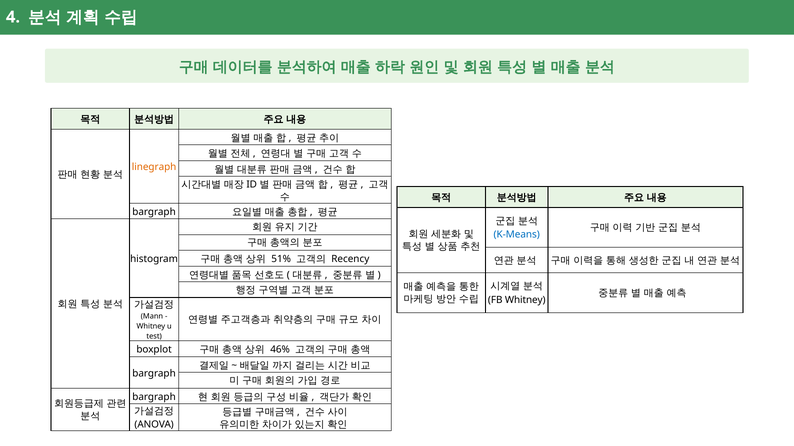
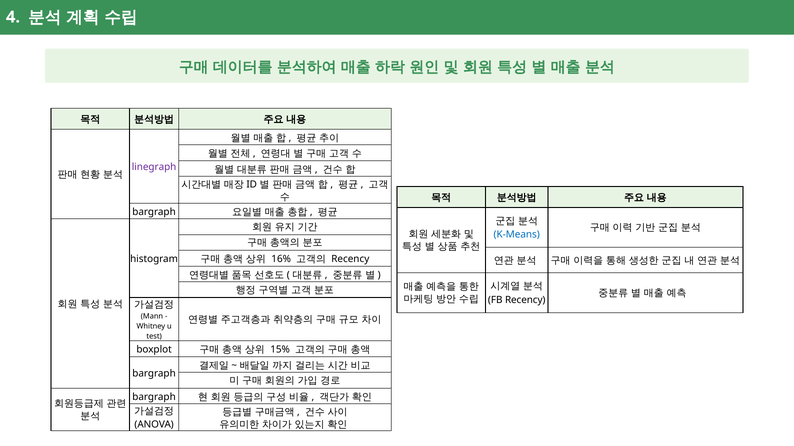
linegraph colour: orange -> purple
51%: 51% -> 16%
FB Whitney: Whitney -> Recency
46%: 46% -> 15%
